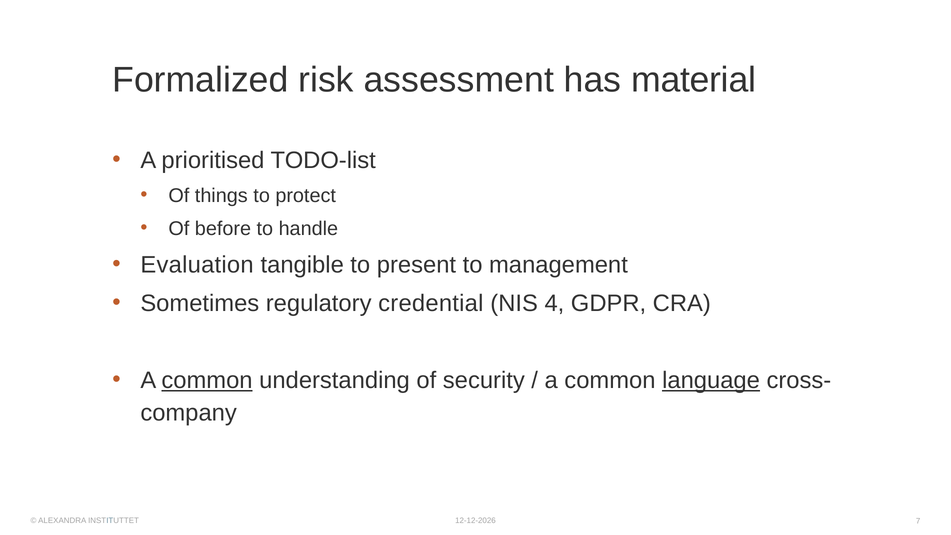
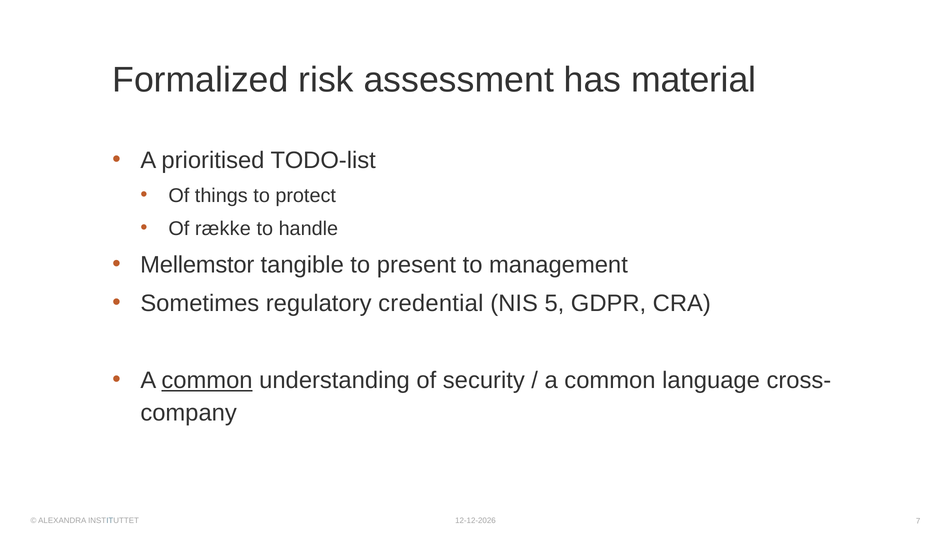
before: before -> række
Evaluation: Evaluation -> Mellemstor
4: 4 -> 5
language underline: present -> none
